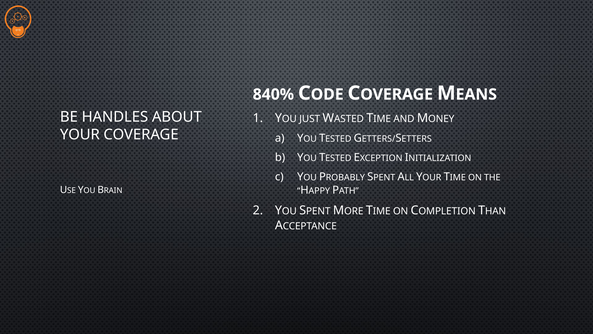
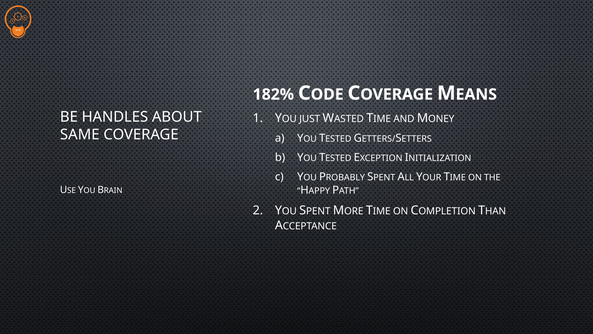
840%: 840% -> 182%
YOUR: YOUR -> SAME
